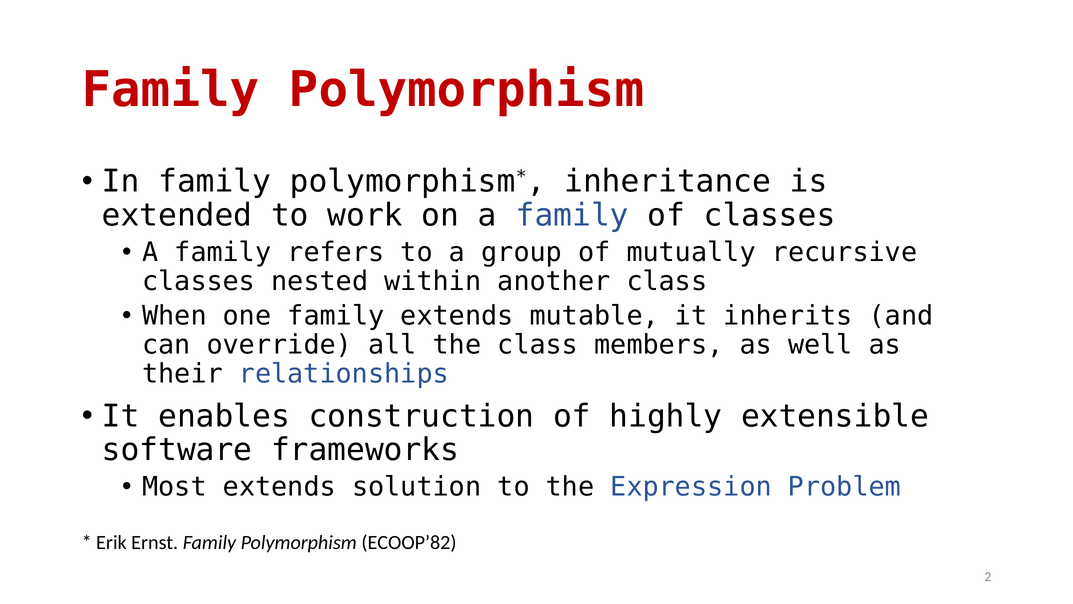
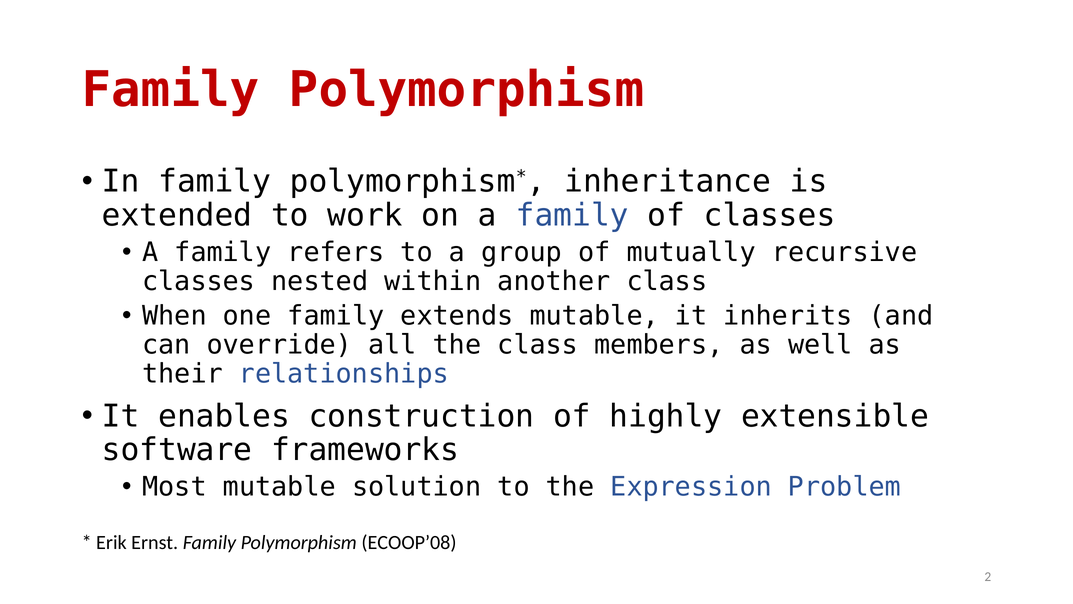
Most extends: extends -> mutable
ECOOP’82: ECOOP’82 -> ECOOP’08
